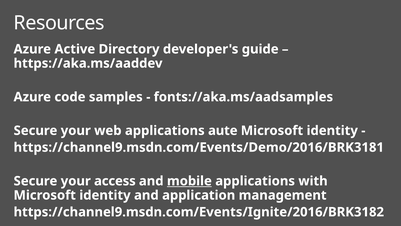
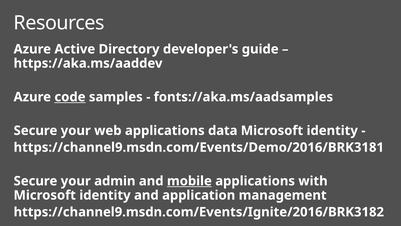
code underline: none -> present
aute: aute -> data
access: access -> admin
